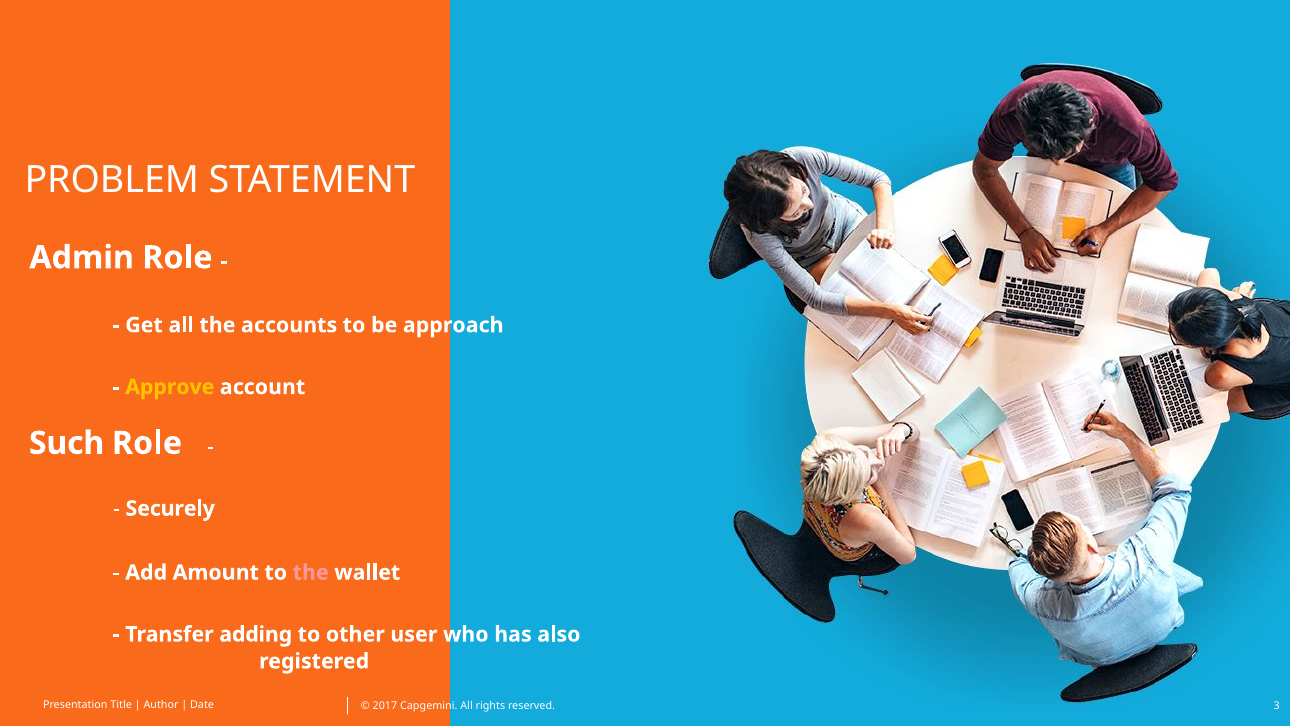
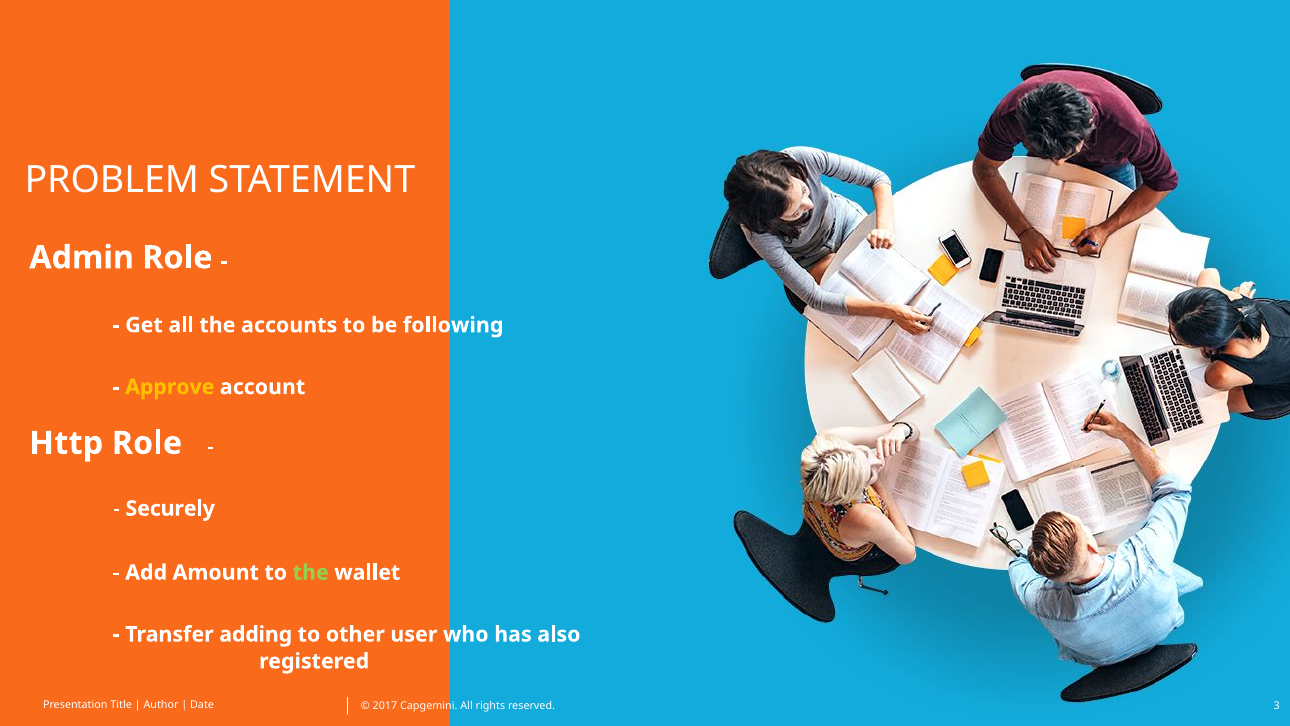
approach: approach -> following
Such: Such -> Http
the at (311, 572) colour: pink -> light green
